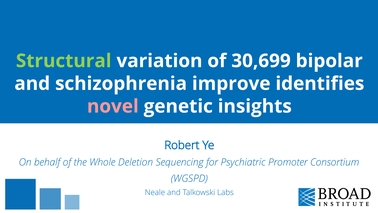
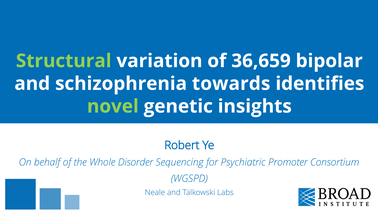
30,699: 30,699 -> 36,659
improve: improve -> towards
novel colour: pink -> light green
Deletion: Deletion -> Disorder
